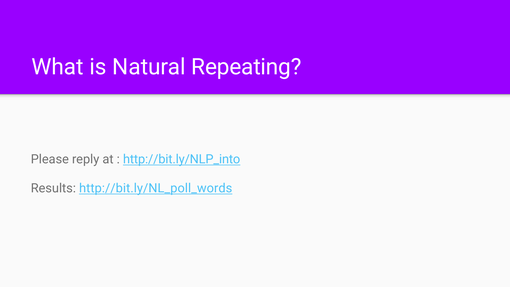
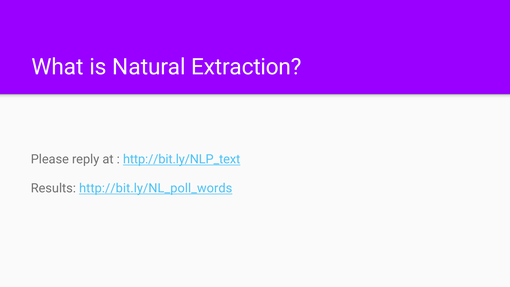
Repeating: Repeating -> Extraction
http://bit.ly/NLP_into: http://bit.ly/NLP_into -> http://bit.ly/NLP_text
